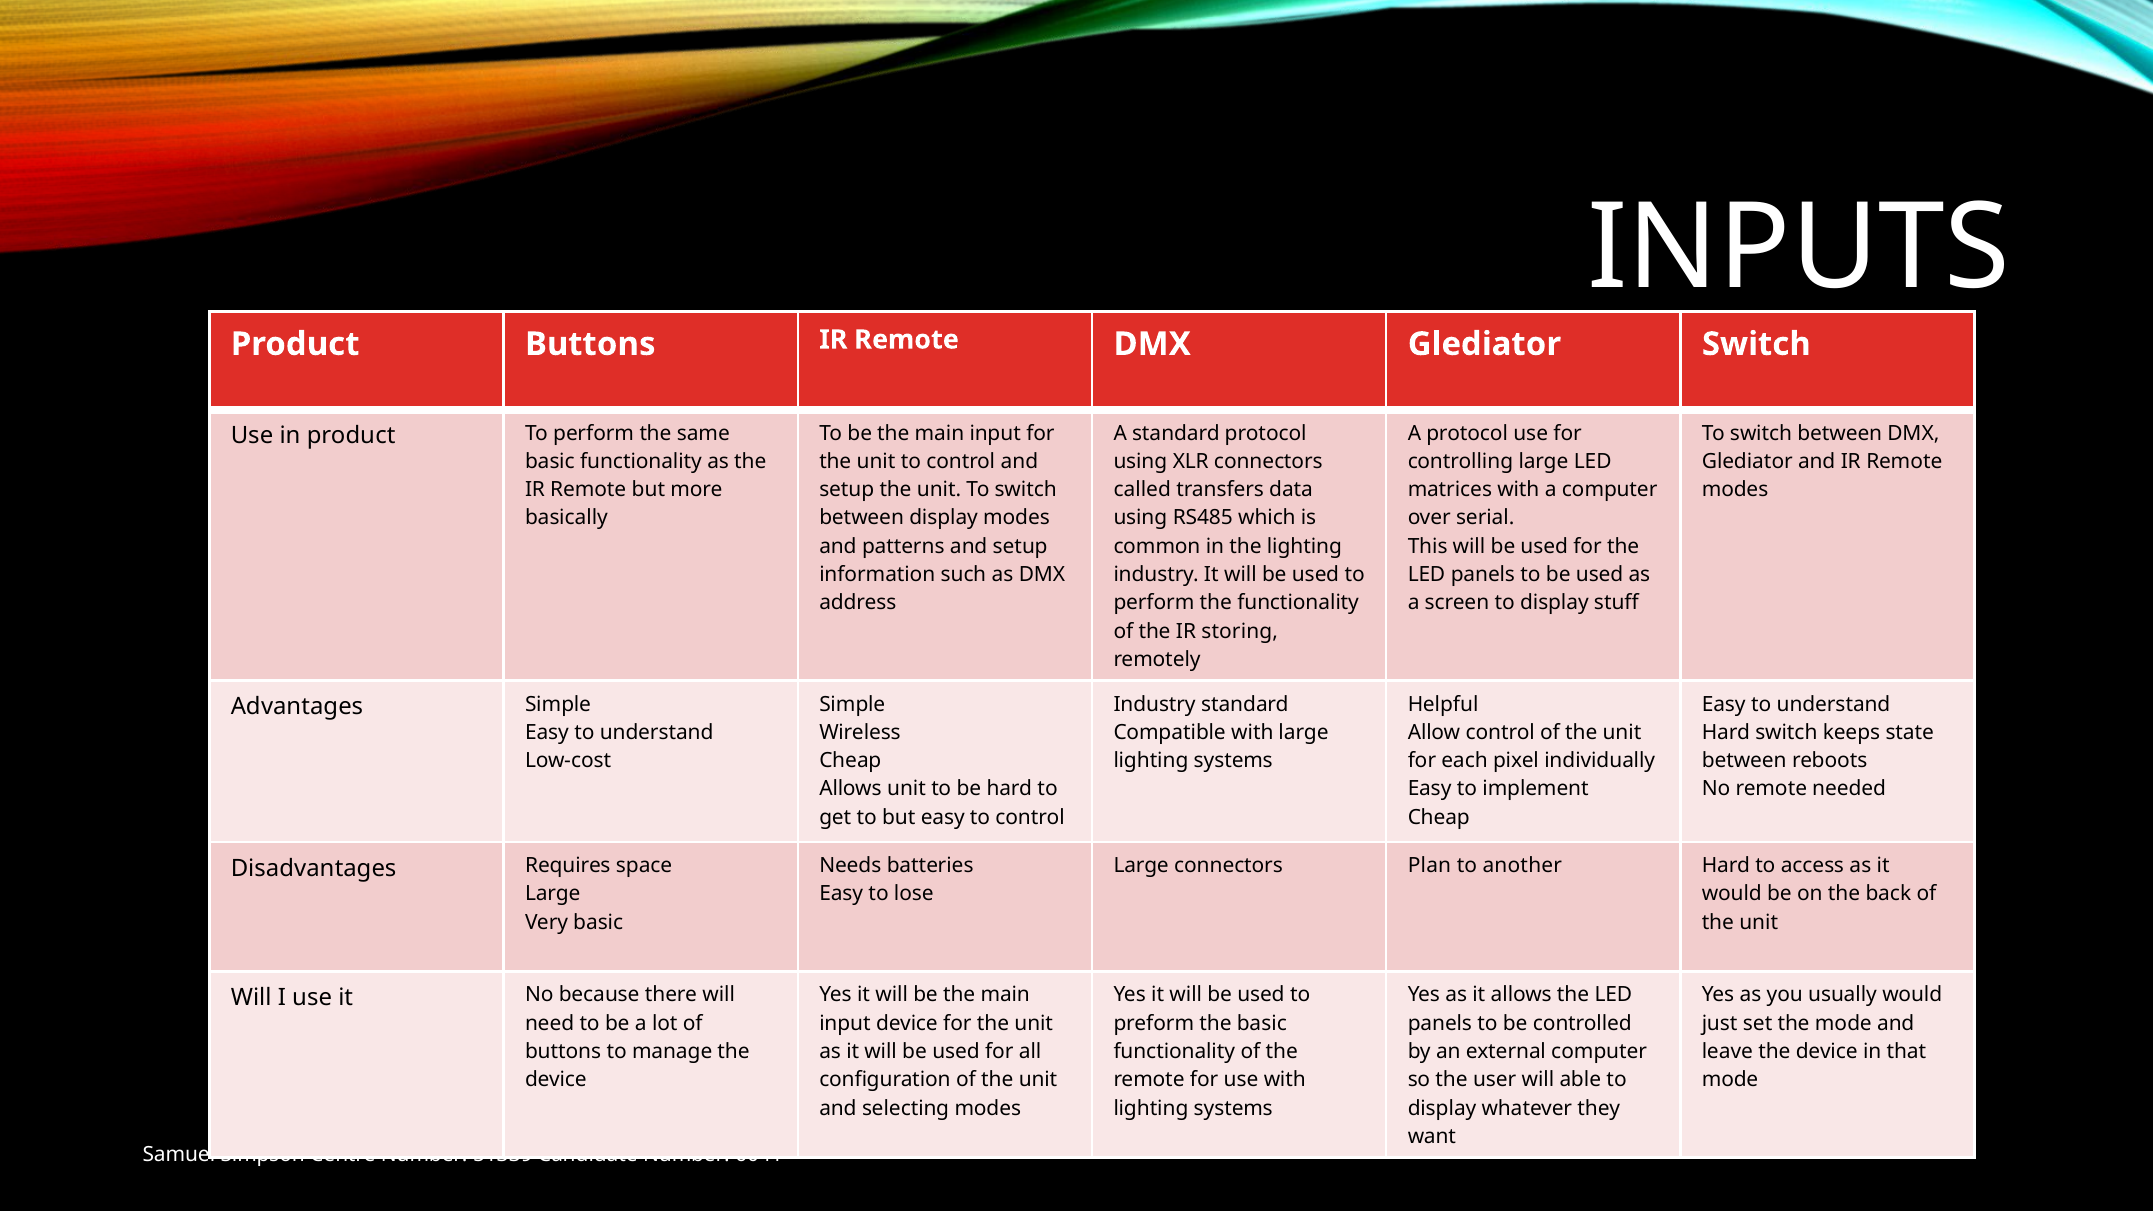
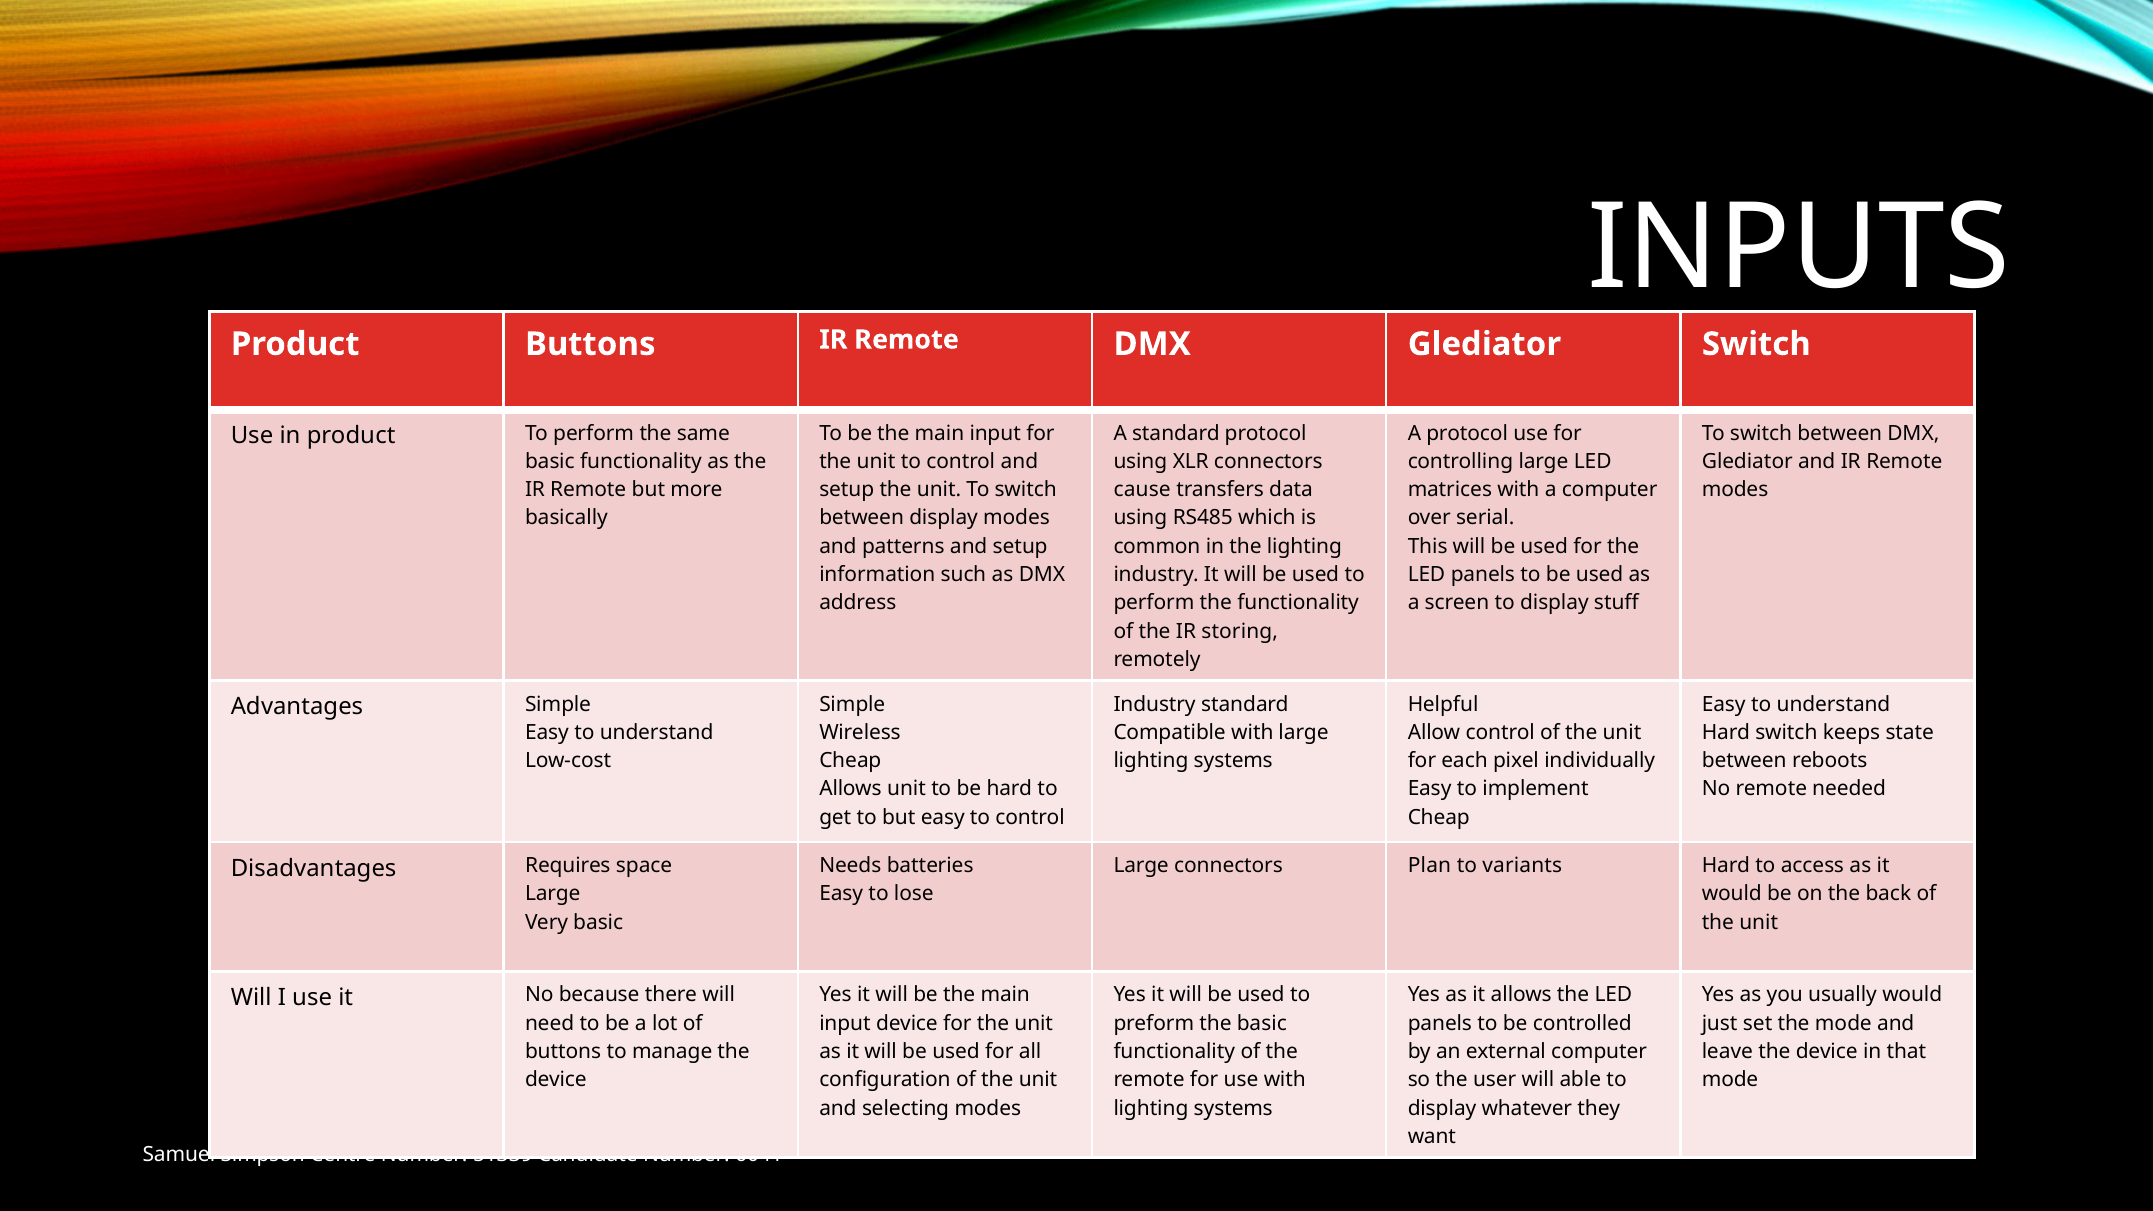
called: called -> cause
another: another -> variants
